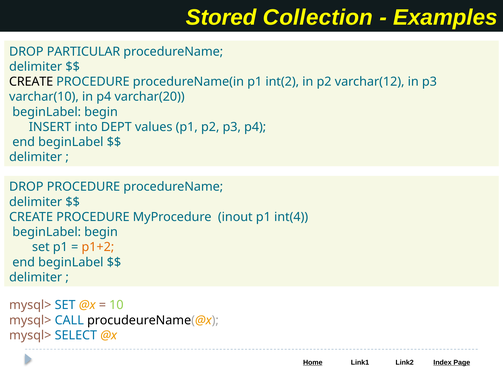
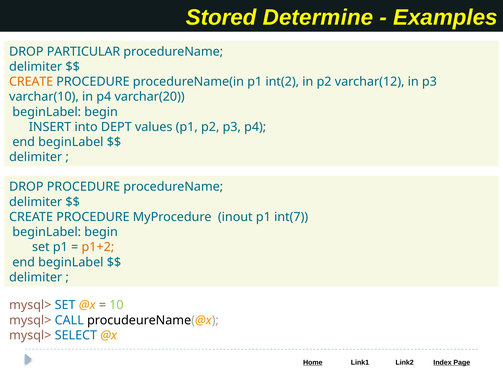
Collection: Collection -> Determine
CREATE at (31, 82) colour: black -> orange
int(4: int(4 -> int(7
